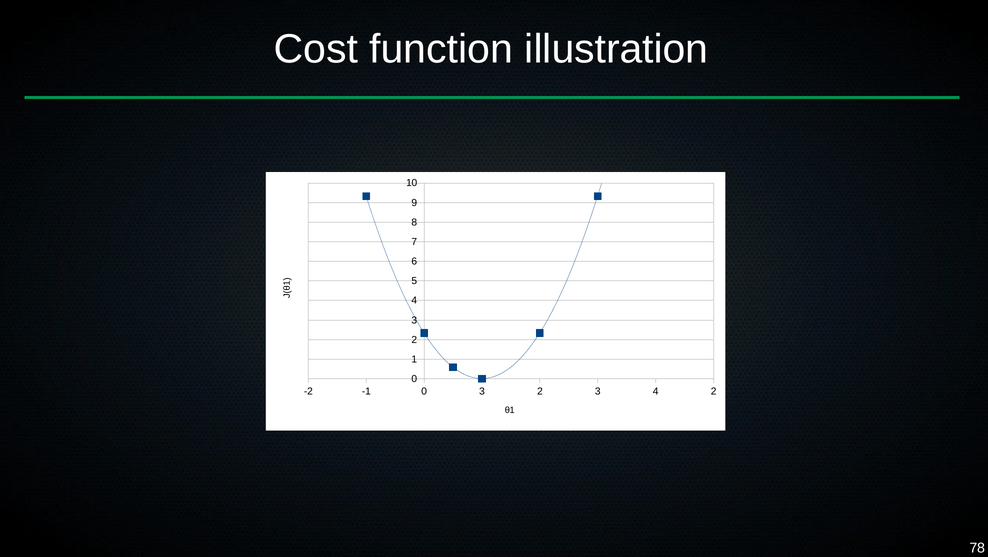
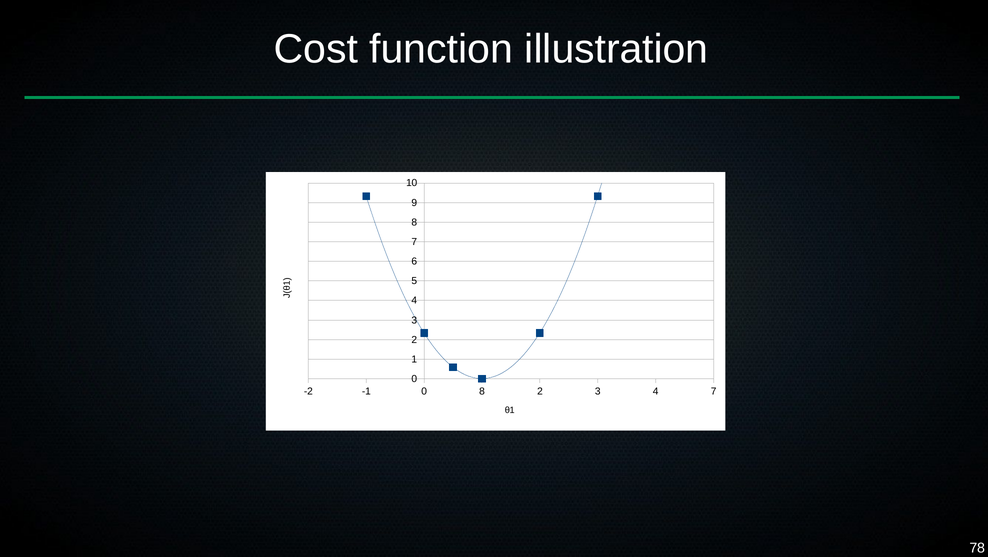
0 3: 3 -> 8
4 2: 2 -> 7
